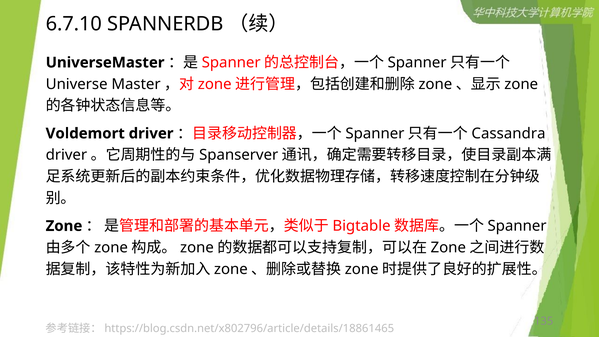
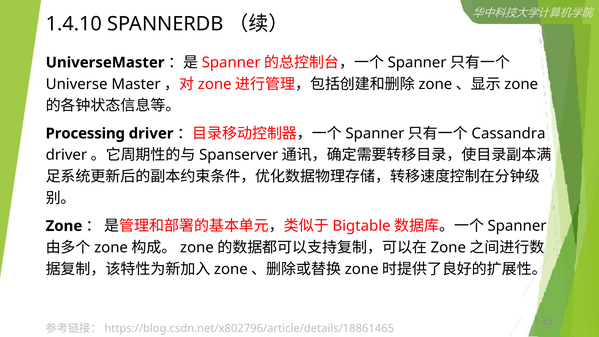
6.7.10: 6.7.10 -> 1.4.10
Voldemort: Voldemort -> Processing
